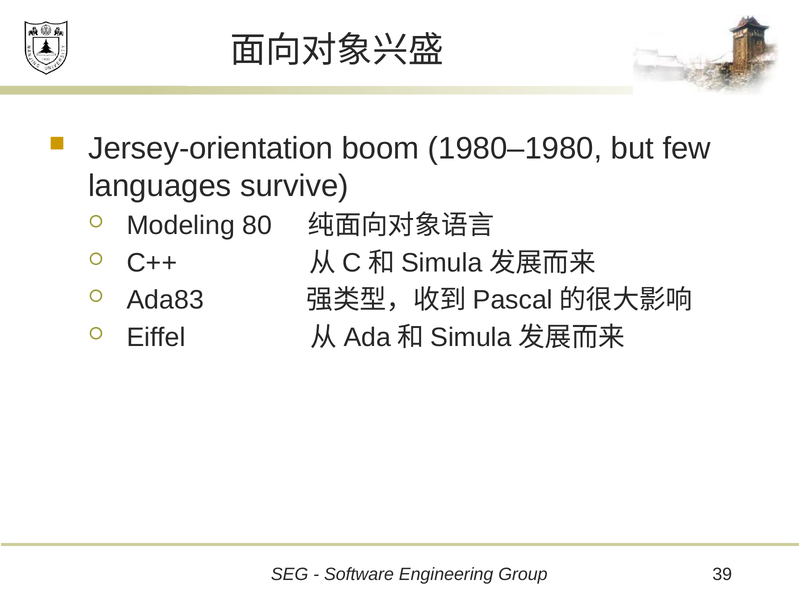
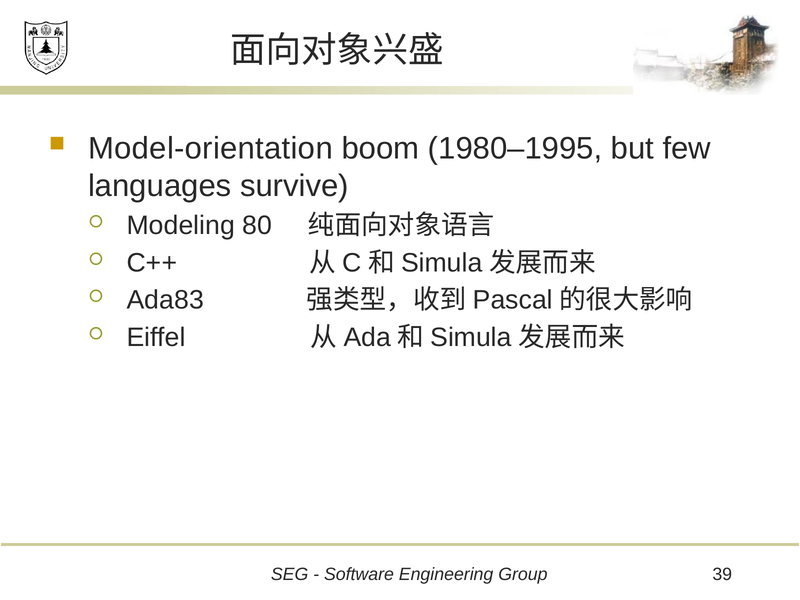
Jersey-orientation: Jersey-orientation -> Model-orientation
1980–1980: 1980–1980 -> 1980–1995
